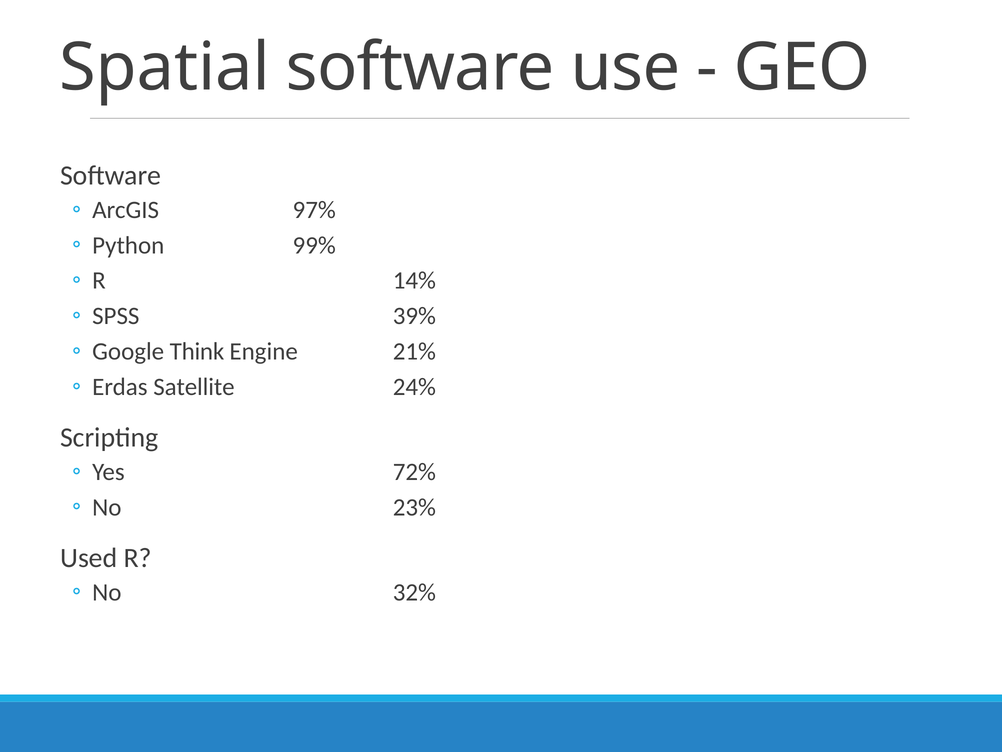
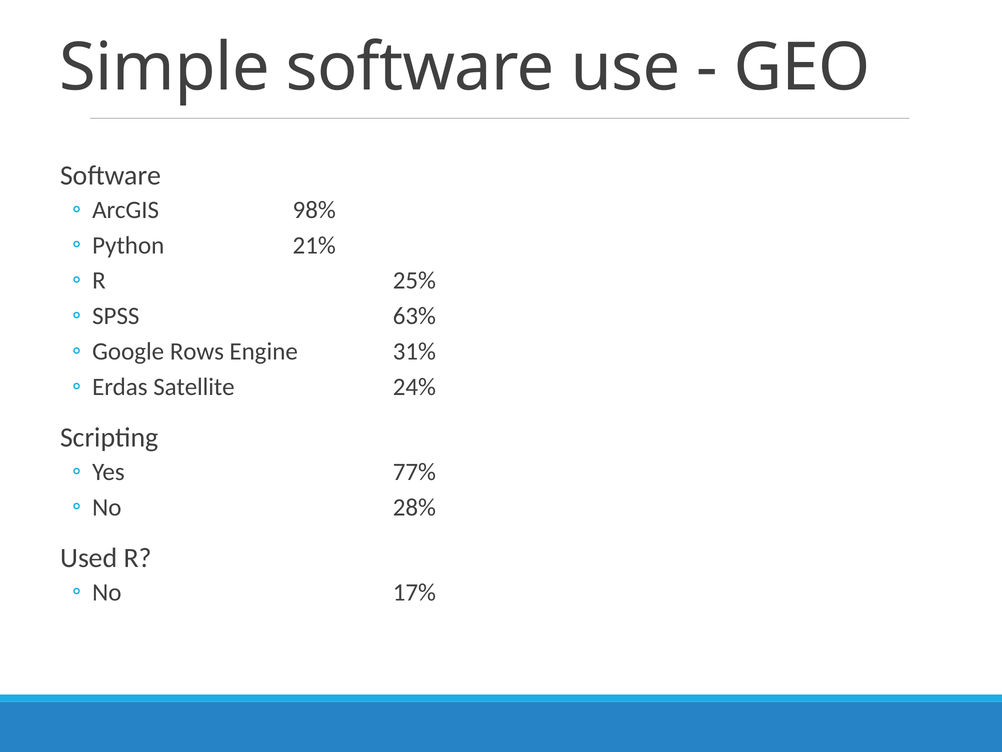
Spatial: Spatial -> Simple
97%: 97% -> 98%
99%: 99% -> 21%
14%: 14% -> 25%
39%: 39% -> 63%
Think: Think -> Rows
21%: 21% -> 31%
72%: 72% -> 77%
23%: 23% -> 28%
32%: 32% -> 17%
